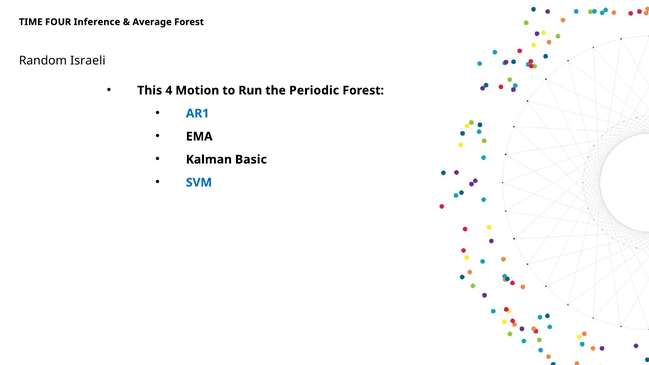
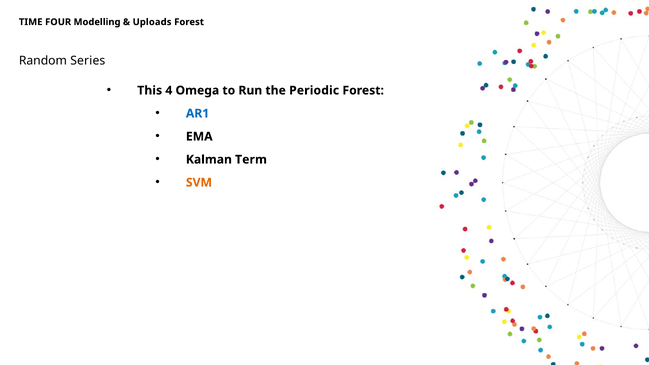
Inference: Inference -> Modelling
Average: Average -> Uploads
Israeli: Israeli -> Series
Motion: Motion -> Omega
Basic: Basic -> Term
SVM colour: blue -> orange
